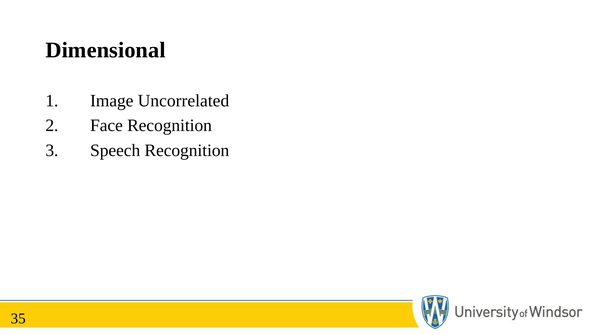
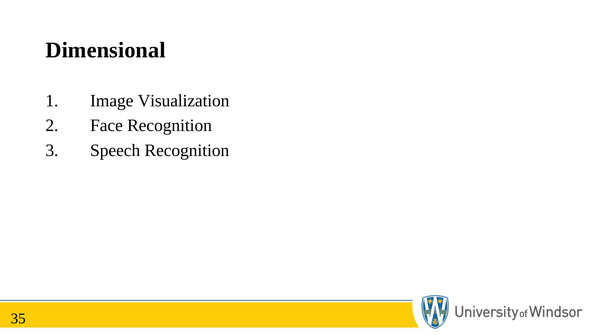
Uncorrelated: Uncorrelated -> Visualization
